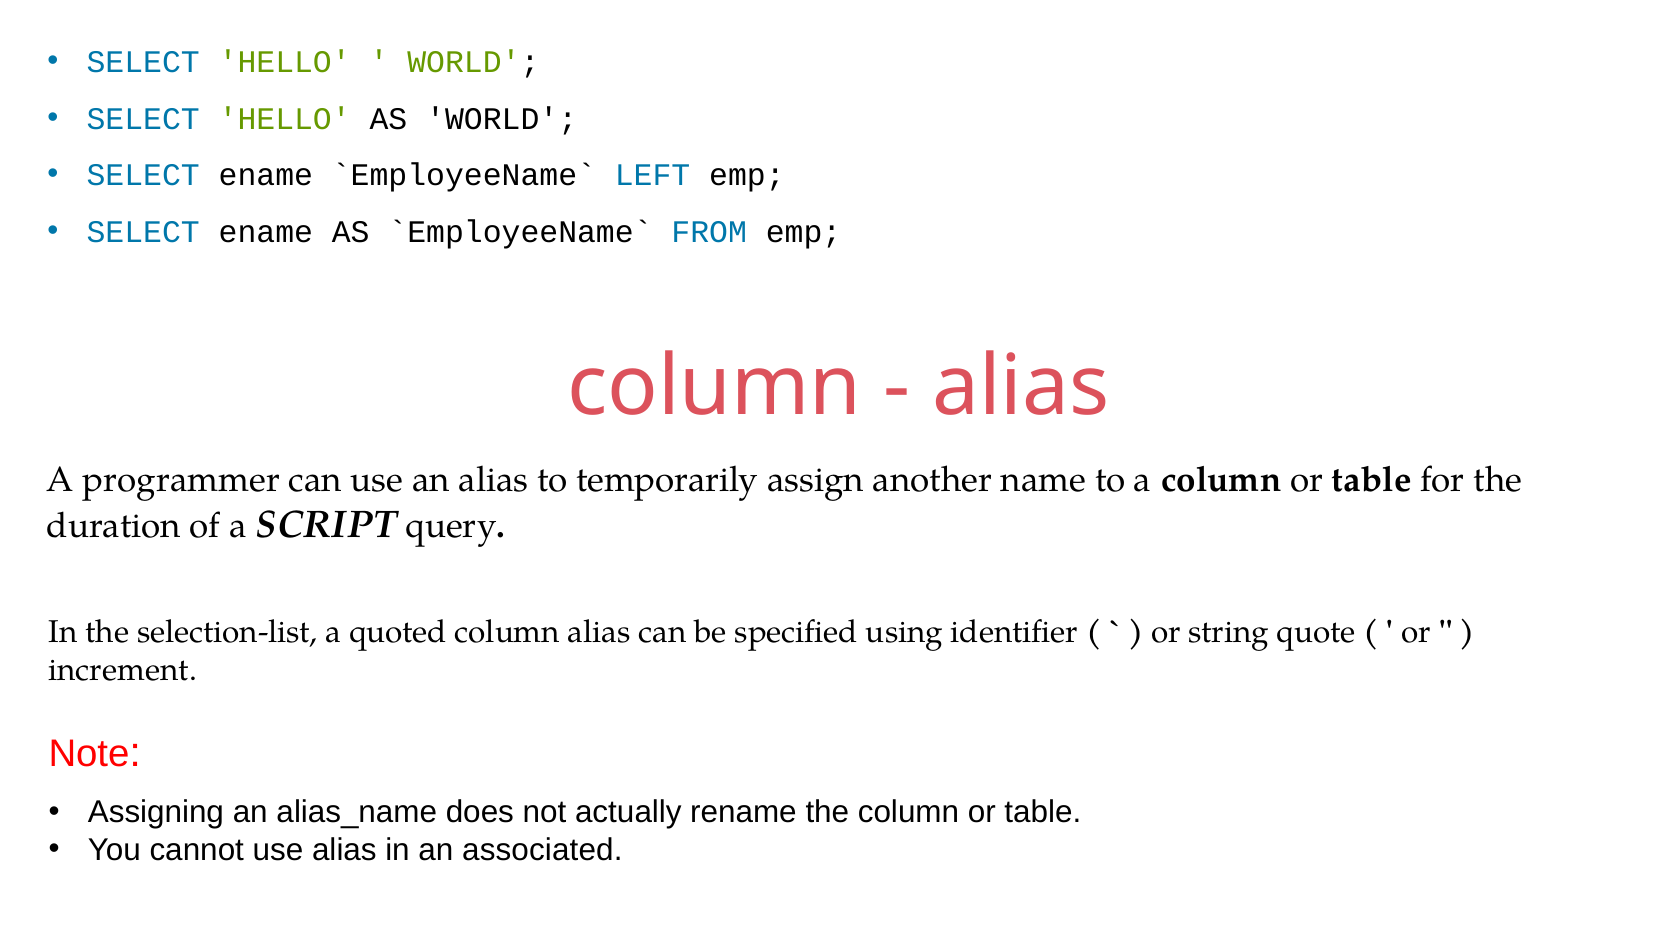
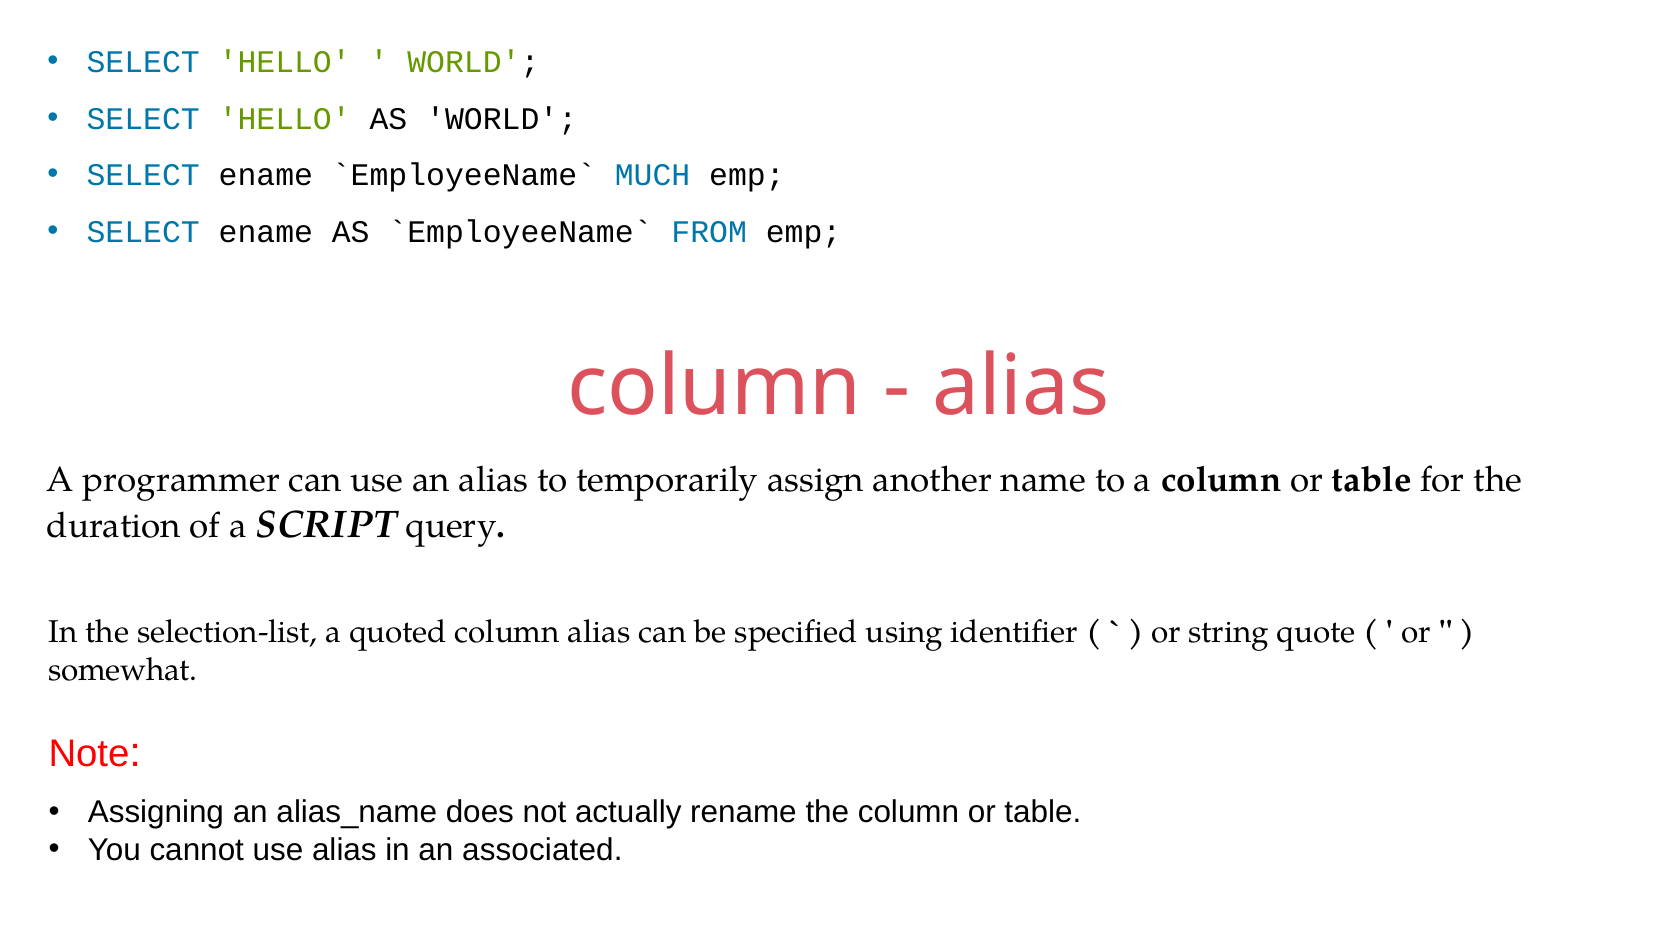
LEFT: LEFT -> MUCH
increment: increment -> somewhat
